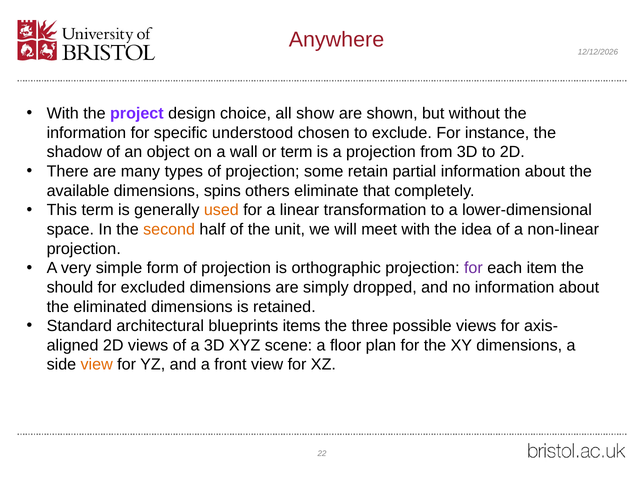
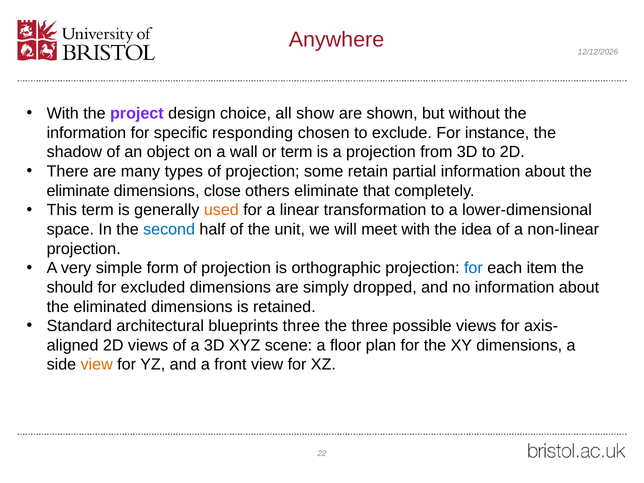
understood: understood -> responding
available at (78, 191): available -> eliminate
spins: spins -> close
second colour: orange -> blue
for at (473, 268) colour: purple -> blue
blueprints items: items -> three
